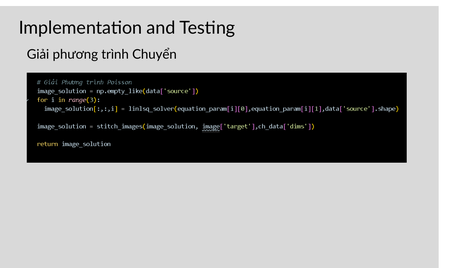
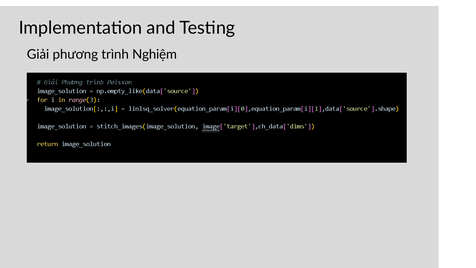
Chuyển: Chuyển -> Nghiệm
